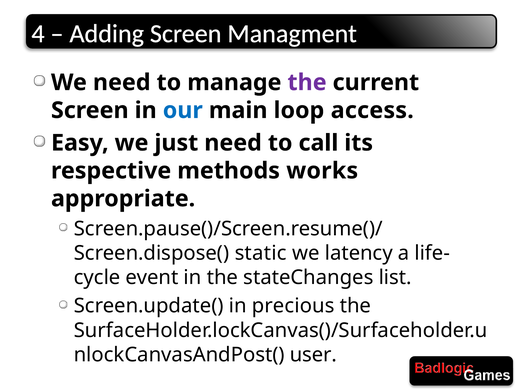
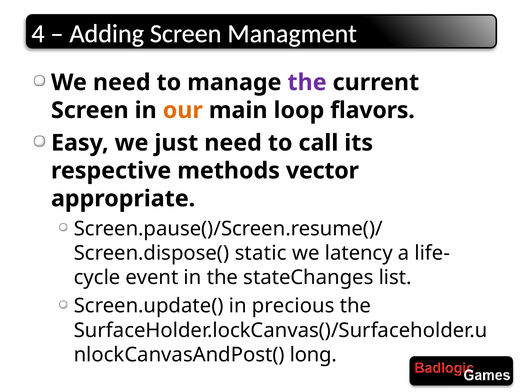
our colour: blue -> orange
access: access -> flavors
works: works -> vector
user: user -> long
